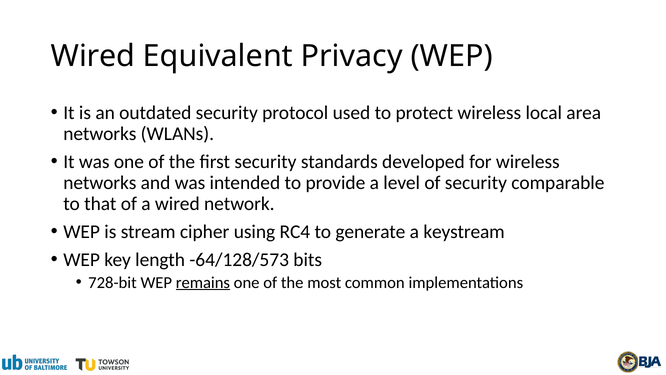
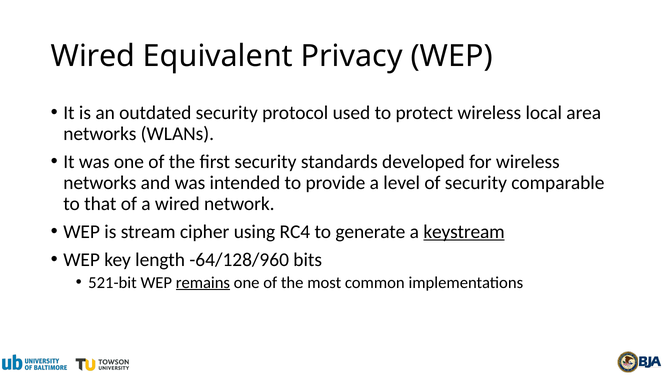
keystream underline: none -> present
-64/128/573: -64/128/573 -> -64/128/960
728-bit: 728-bit -> 521-bit
